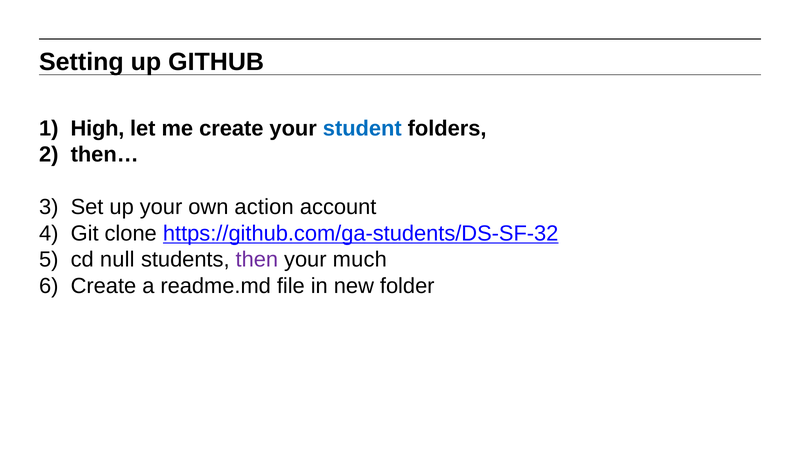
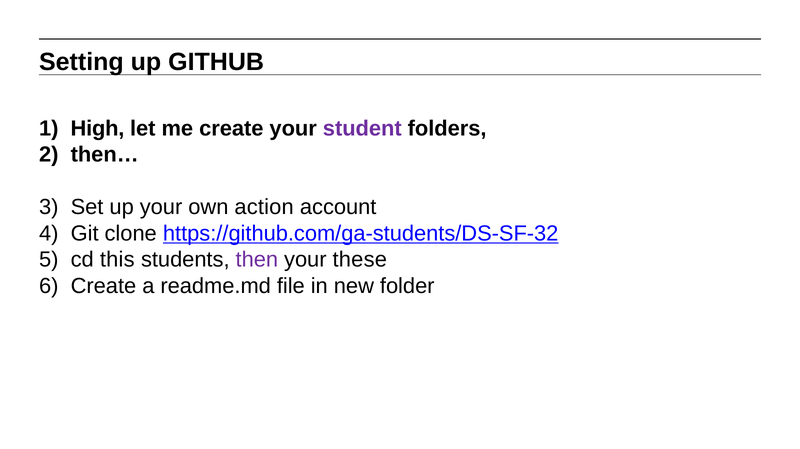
student colour: blue -> purple
null: null -> this
much: much -> these
